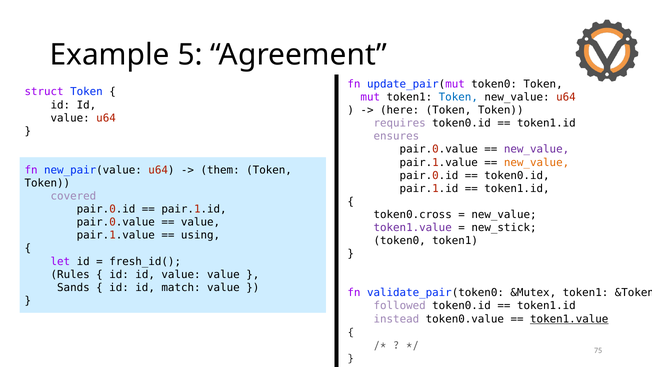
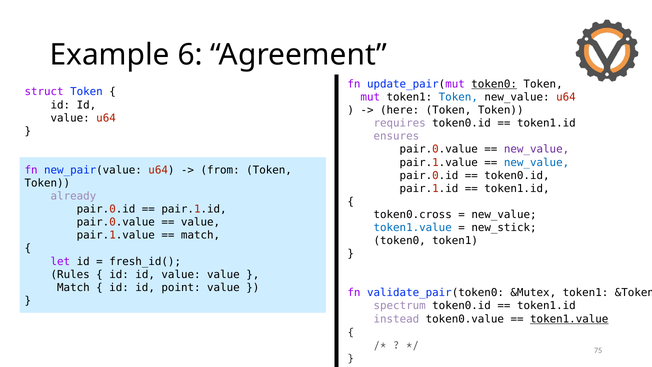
5: 5 -> 6
token0 at (494, 84) underline: none -> present
new_value at (537, 162) colour: orange -> blue
them: them -> from
covered: covered -> already
token1.value at (413, 227) colour: purple -> blue
using at (201, 235): using -> match
Sands at (73, 287): Sands -> Match
match: match -> point
followed: followed -> spectrum
